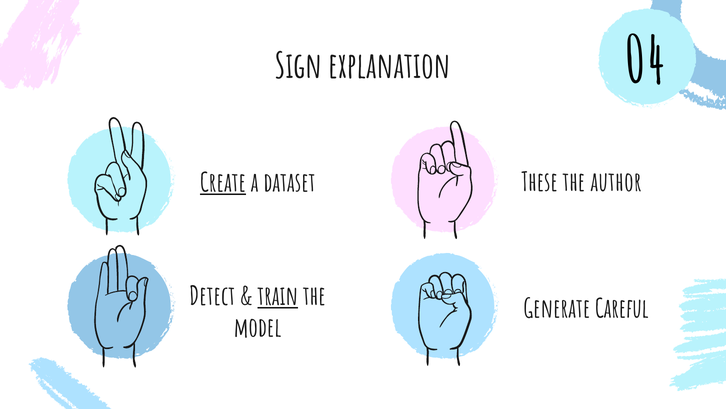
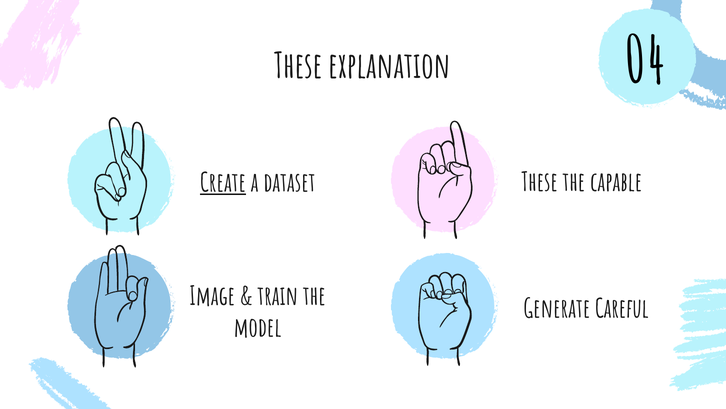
Sign at (299, 66): Sign -> These
author: author -> capable
Detect: Detect -> Image
train underline: present -> none
